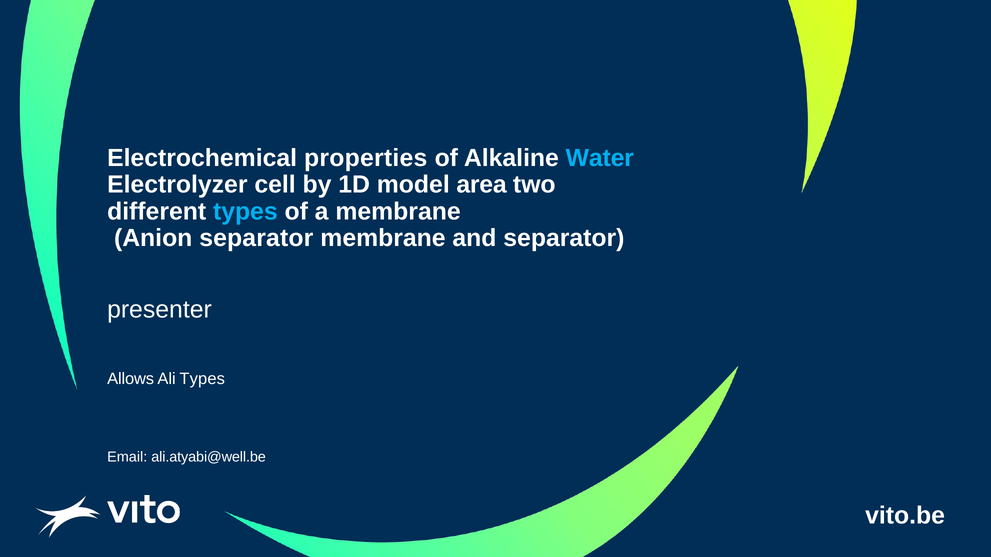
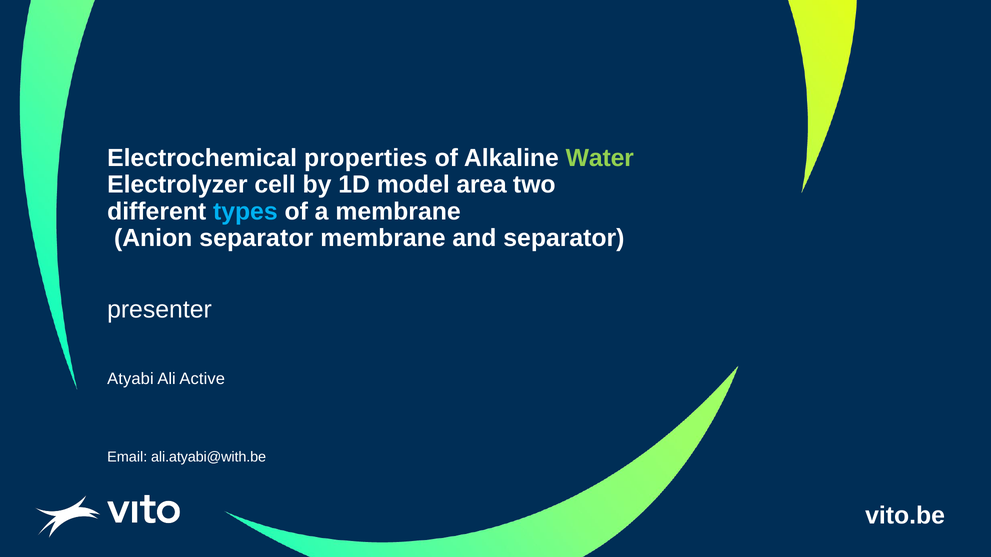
Water colour: light blue -> light green
Allows: Allows -> Atyabi
Ali Types: Types -> Active
ali.atyabi@well.be: ali.atyabi@well.be -> ali.atyabi@with.be
